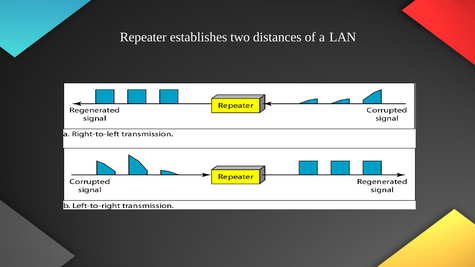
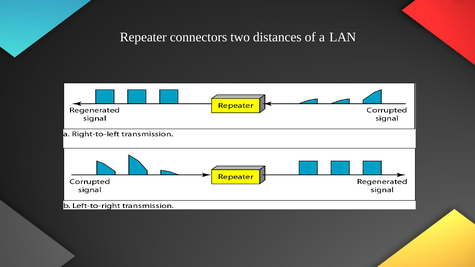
establishes: establishes -> connectors
